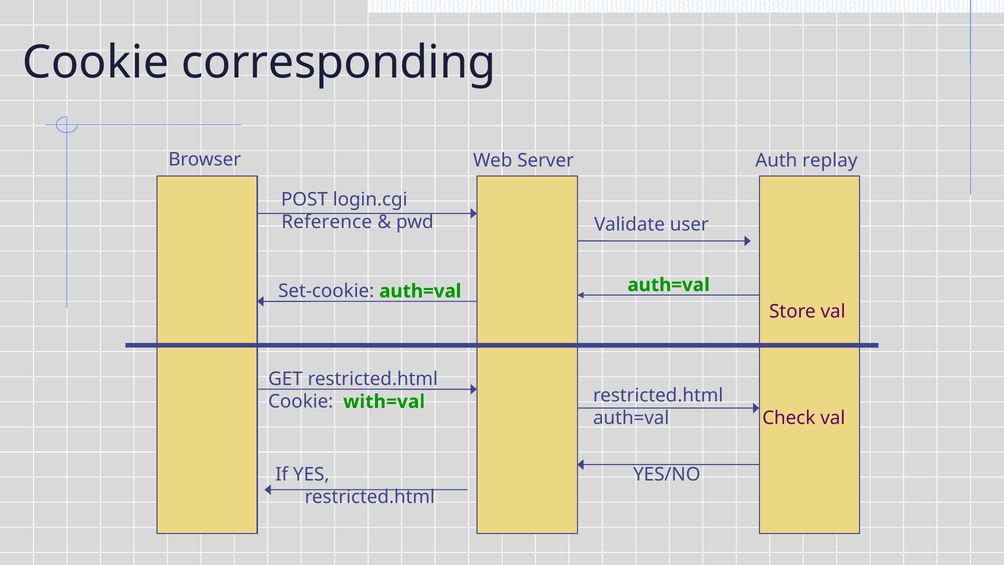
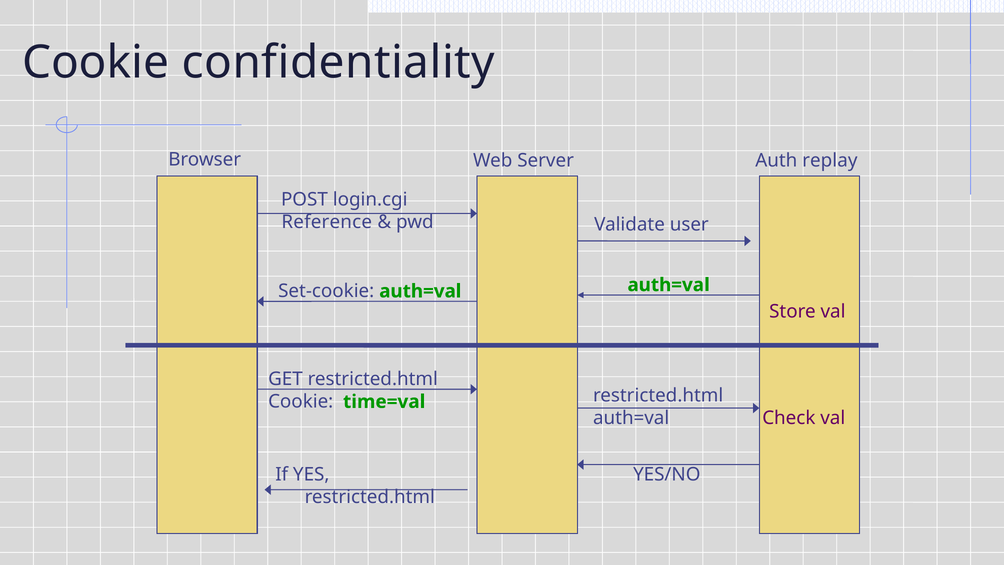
corresponding: corresponding -> confidentiality
with=val: with=val -> time=val
